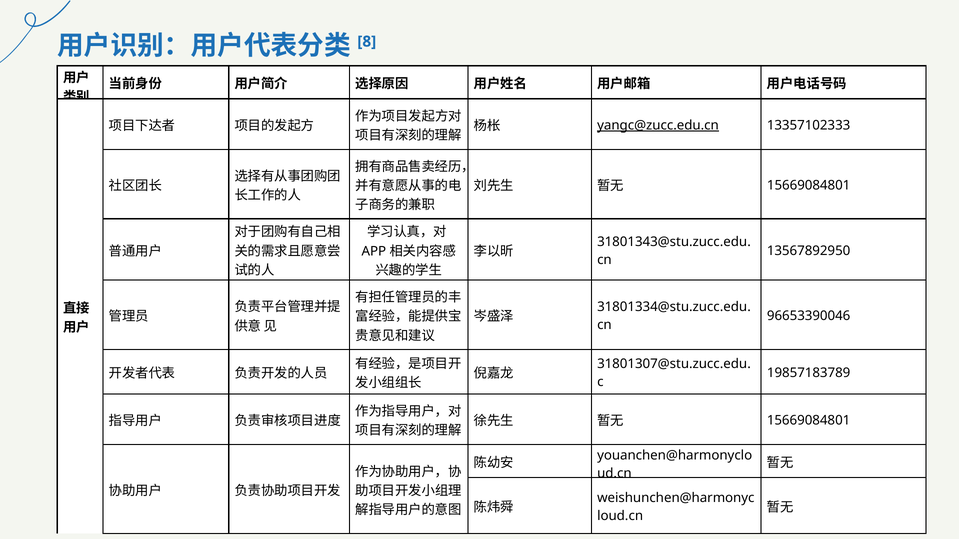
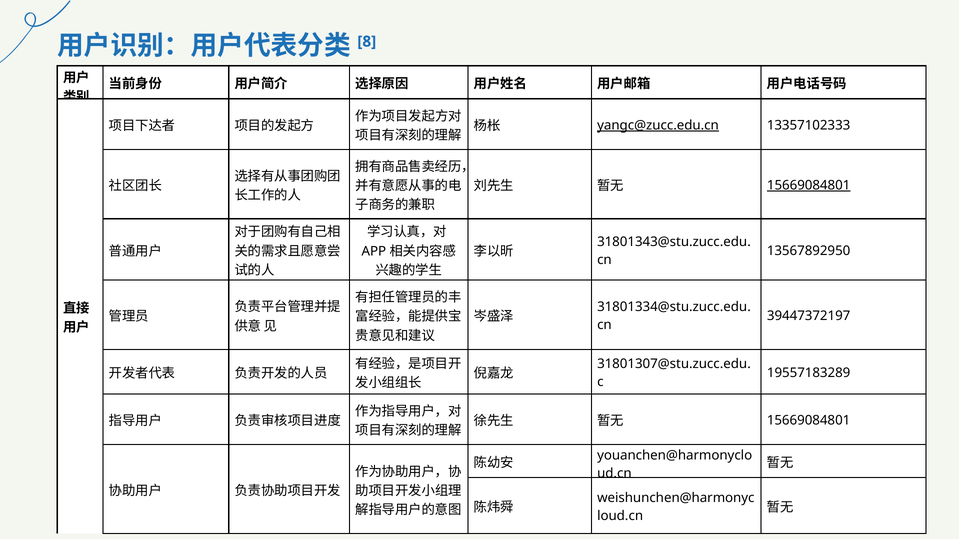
15669084801 at (809, 186) underline: none -> present
96653390046: 96653390046 -> 39447372197
19857183789: 19857183789 -> 19557183289
